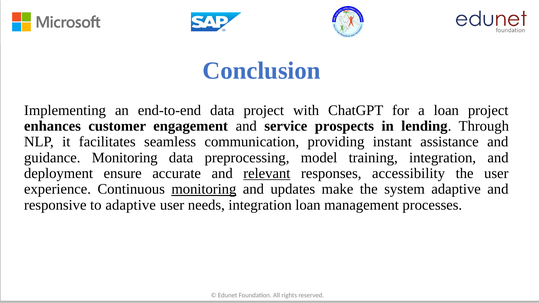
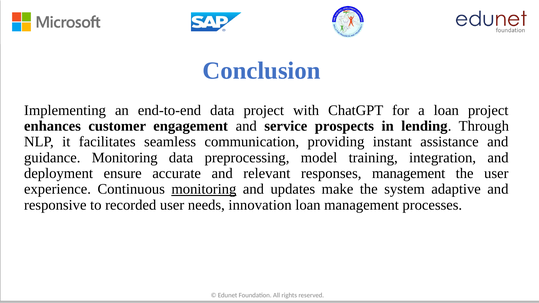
relevant underline: present -> none
responses accessibility: accessibility -> management
to adaptive: adaptive -> recorded
needs integration: integration -> innovation
